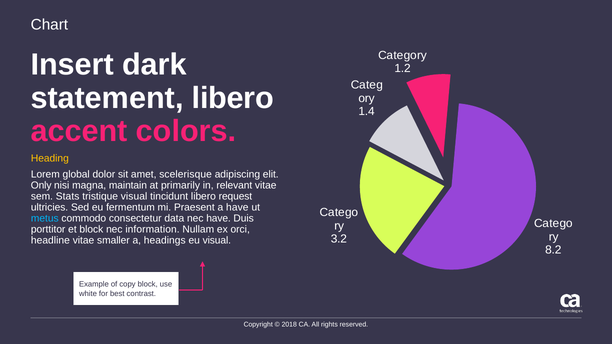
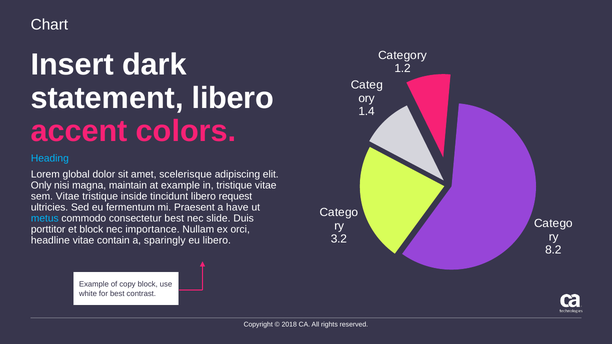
Heading colour: yellow -> light blue
at primarily: primarily -> example
in relevant: relevant -> tristique
sem Stats: Stats -> Vitae
tristique visual: visual -> inside
consectetur data: data -> best
nec have: have -> slide
information: information -> importance
smaller: smaller -> contain
headings: headings -> sparingly
eu visual: visual -> libero
